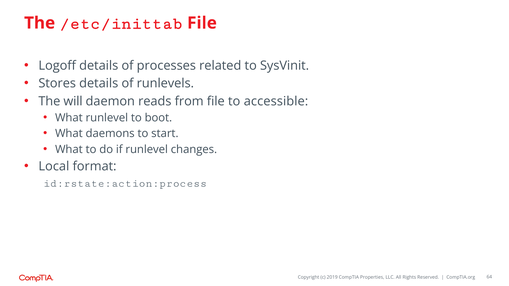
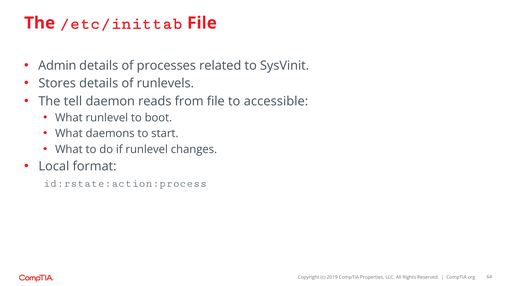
Logoff: Logoff -> Admin
will: will -> tell
